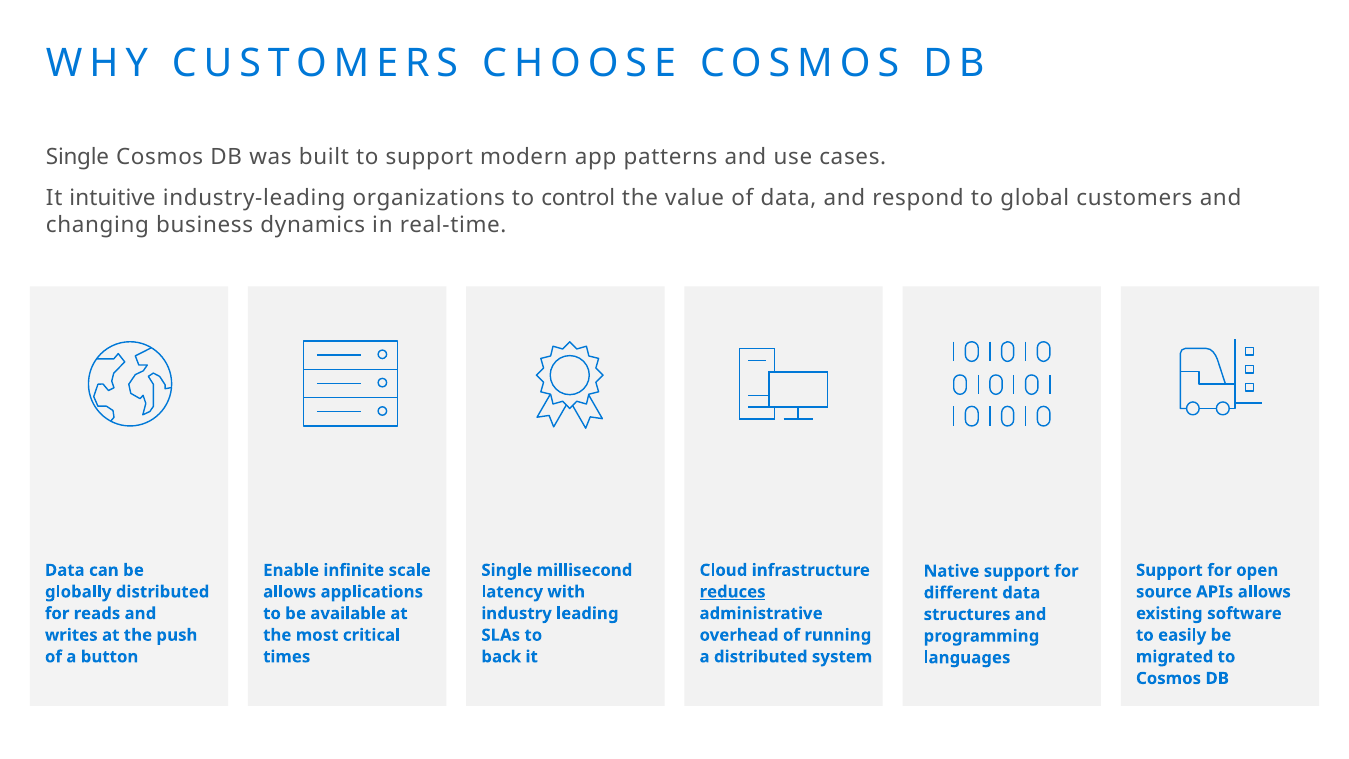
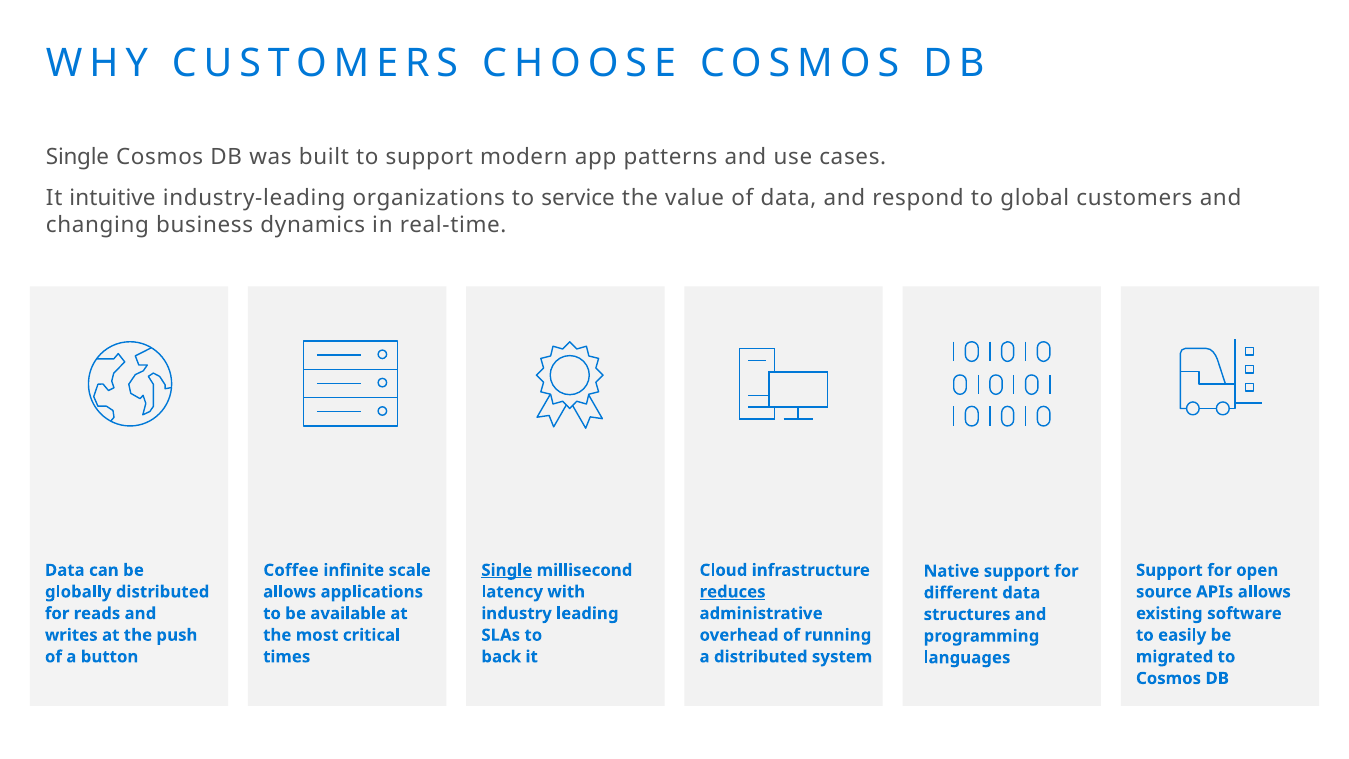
control: control -> service
Enable: Enable -> Coffee
Single at (507, 570) underline: none -> present
